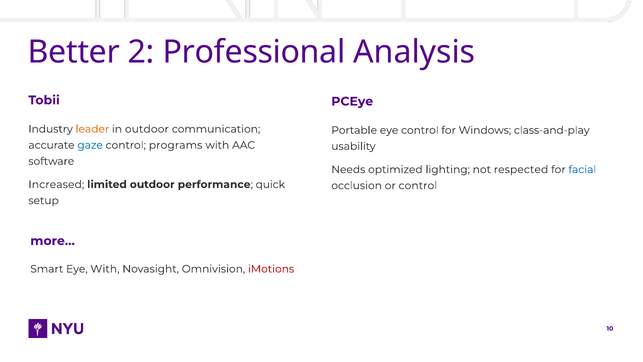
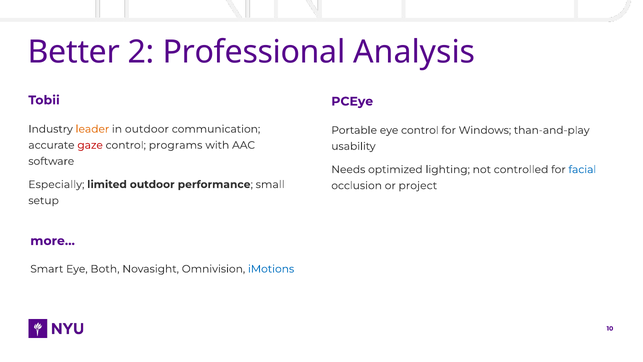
class-and-play: class-and-play -> than-and-play
gaze colour: blue -> red
respected: respected -> controlled
Increased: Increased -> Especially
quick: quick -> small
or control: control -> project
Eye With: With -> Both
iMotions colour: red -> blue
